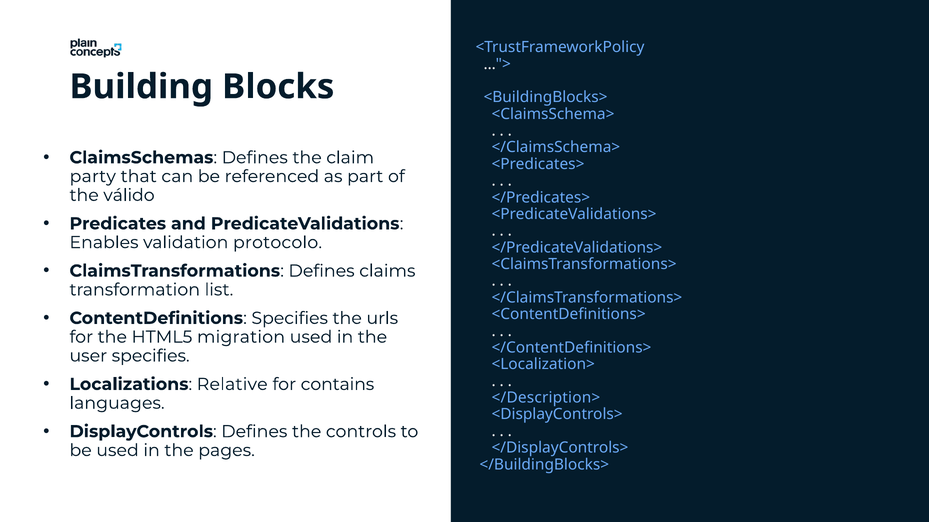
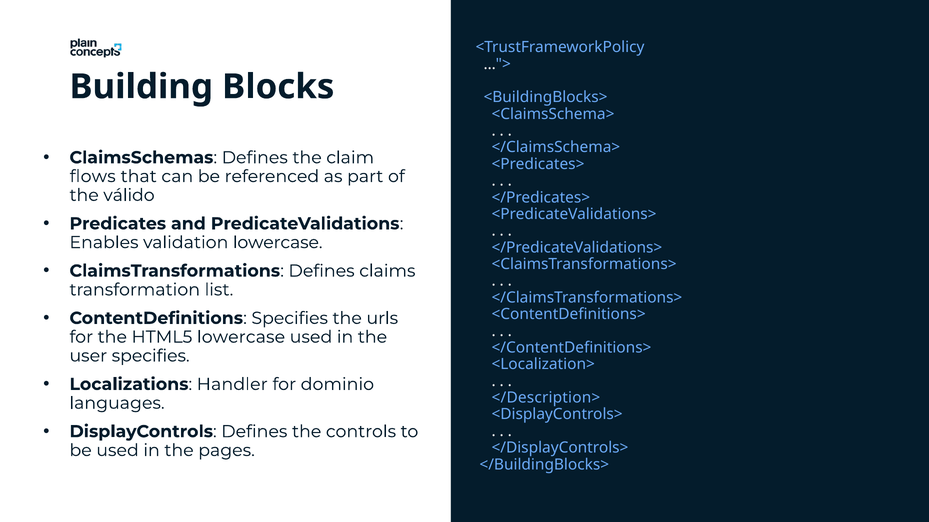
party: party -> flows
validation protocolo: protocolo -> lowercase
HTML5 migration: migration -> lowercase
Relative: Relative -> Handler
contains: contains -> dominio
